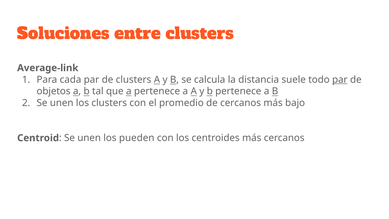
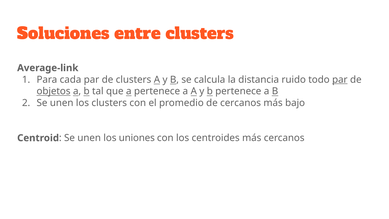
suele: suele -> ruido
objetos underline: none -> present
pueden: pueden -> uniones
